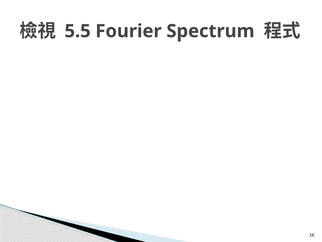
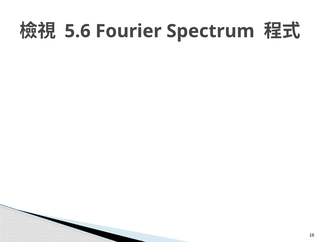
5.5: 5.5 -> 5.6
